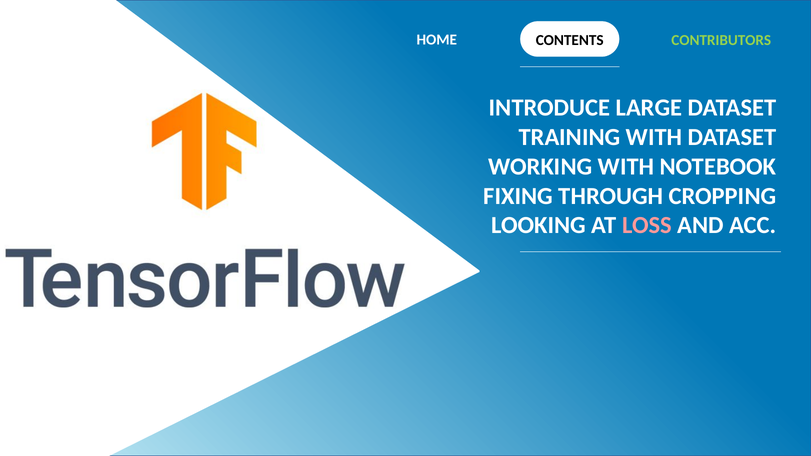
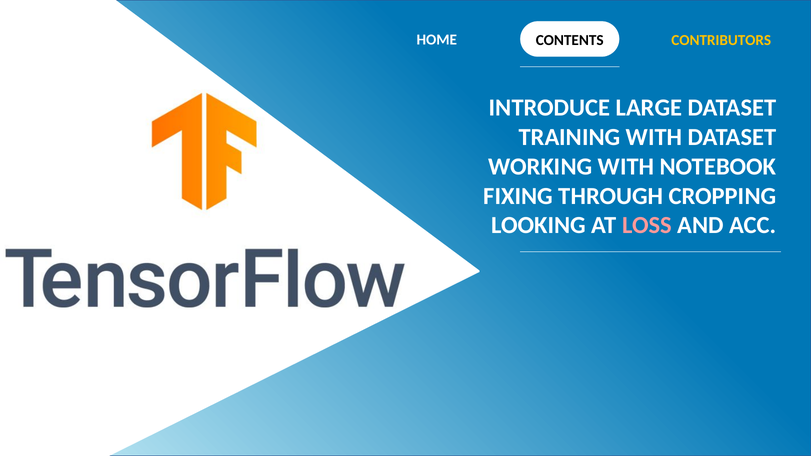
CONTRIBUTORS colour: light green -> yellow
